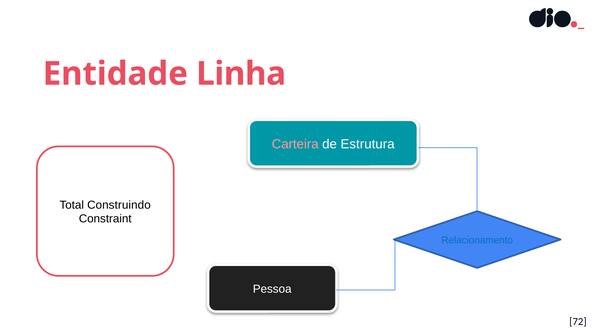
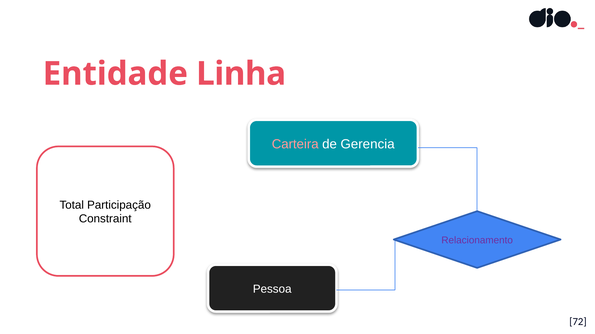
Estrutura: Estrutura -> Gerencia
Construindo: Construindo -> Participação
Relacionamento colour: blue -> purple
